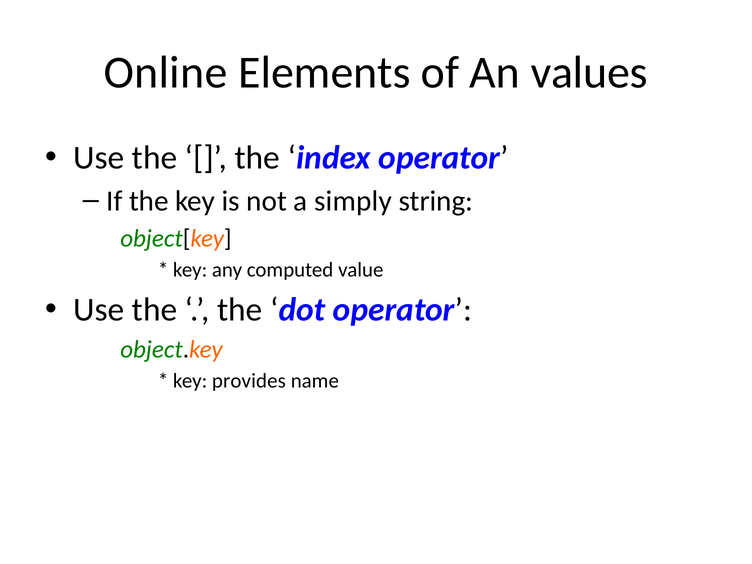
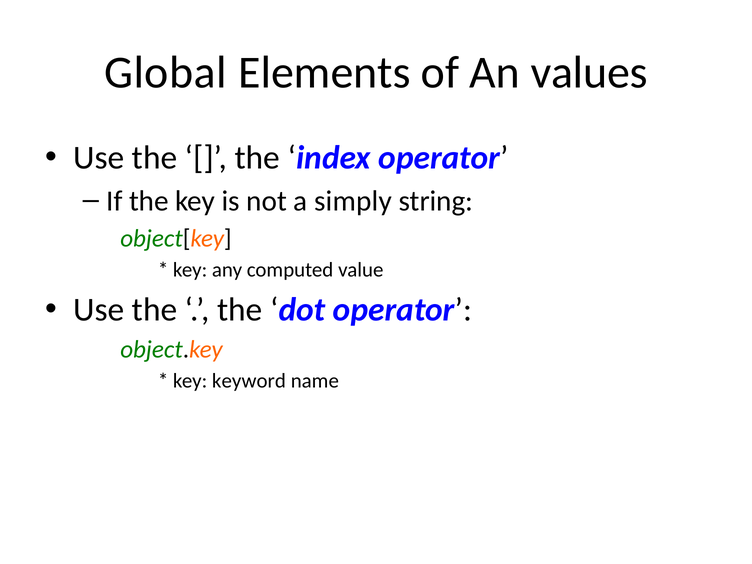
Online: Online -> Global
provides: provides -> keyword
